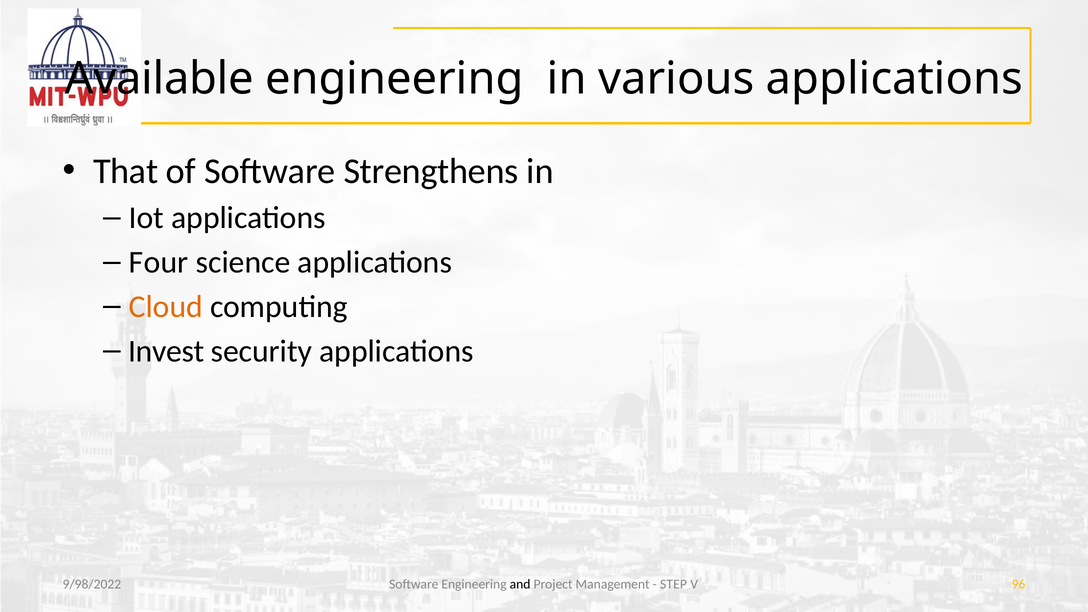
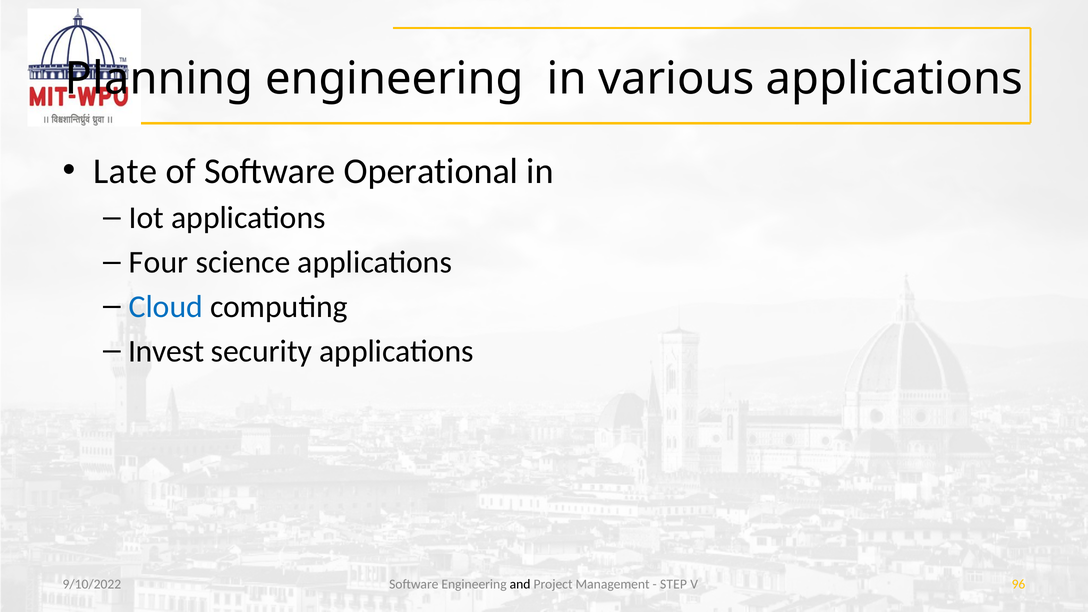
Available: Available -> Planning
That: That -> Late
Strengthens: Strengthens -> Operational
Cloud colour: orange -> blue
9/98/2022: 9/98/2022 -> 9/10/2022
